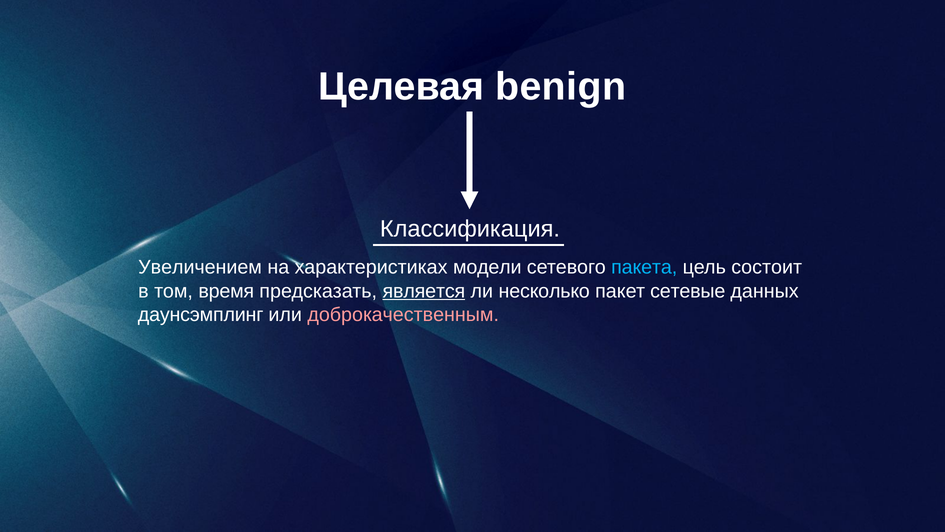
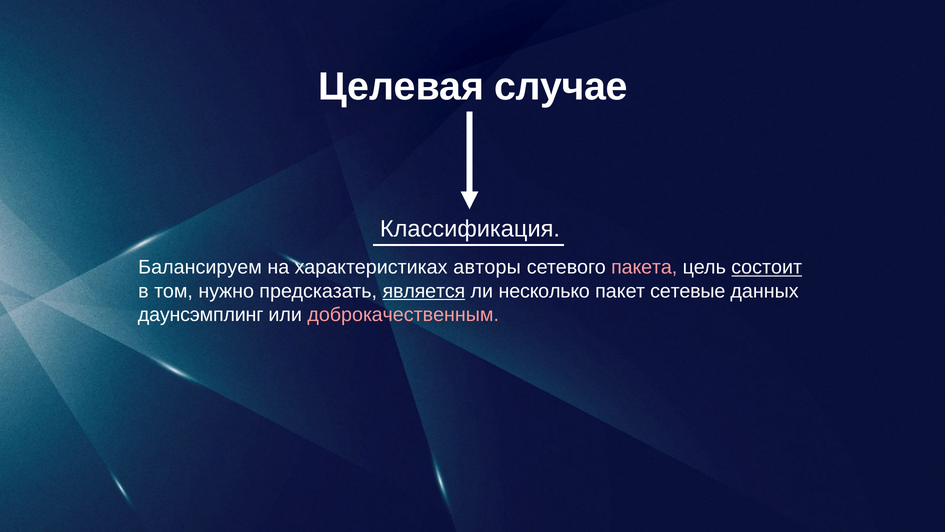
benign: benign -> случае
Увеличением: Увеличением -> Балансируем
модели: модели -> авторы
пакета colour: light blue -> pink
состоит underline: none -> present
время: время -> нужно
